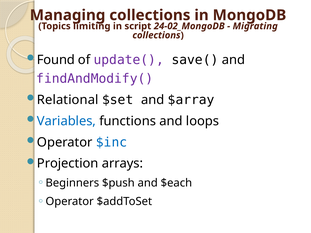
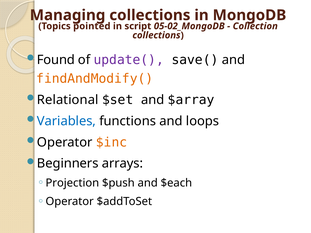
limiting: limiting -> pointed
24-02_MongoDB: 24-02_MongoDB -> 05-02_MongoDB
Migrating: Migrating -> Collection
findAndModify( colour: purple -> orange
$inc colour: blue -> orange
Projection: Projection -> Beginners
Beginners: Beginners -> Projection
